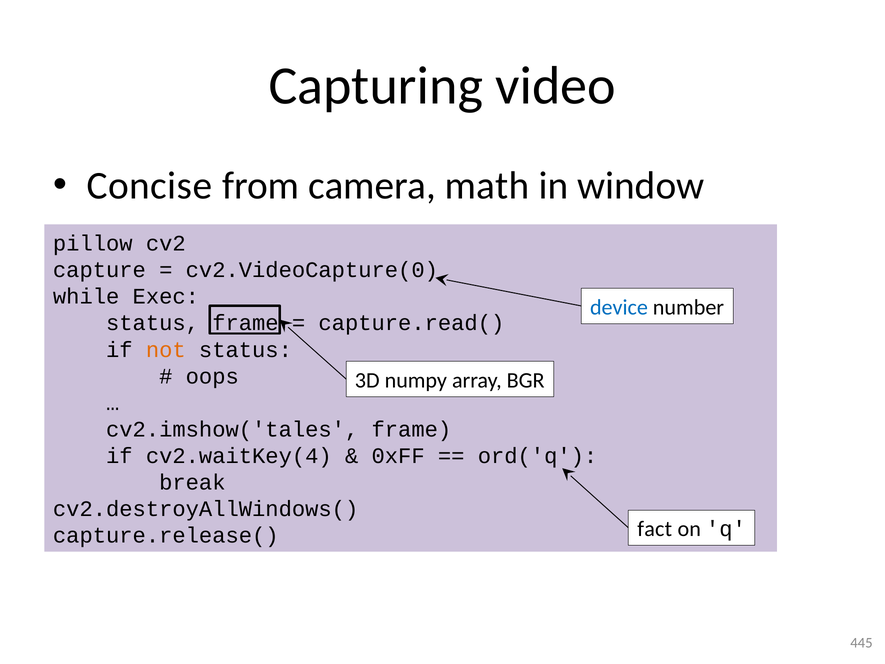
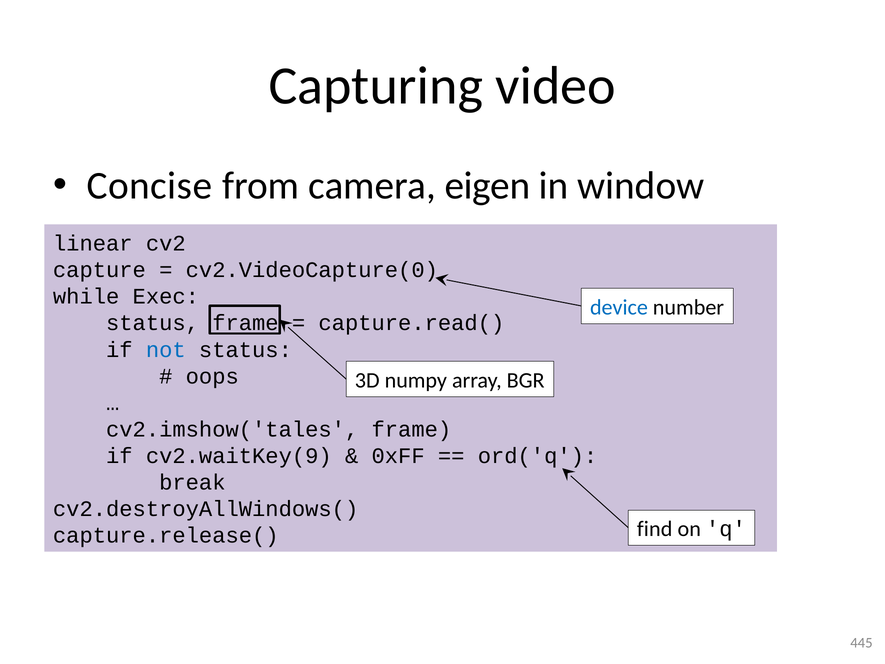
math: math -> eigen
pillow: pillow -> linear
not colour: orange -> blue
cv2.waitKey(4: cv2.waitKey(4 -> cv2.waitKey(9
fact: fact -> find
